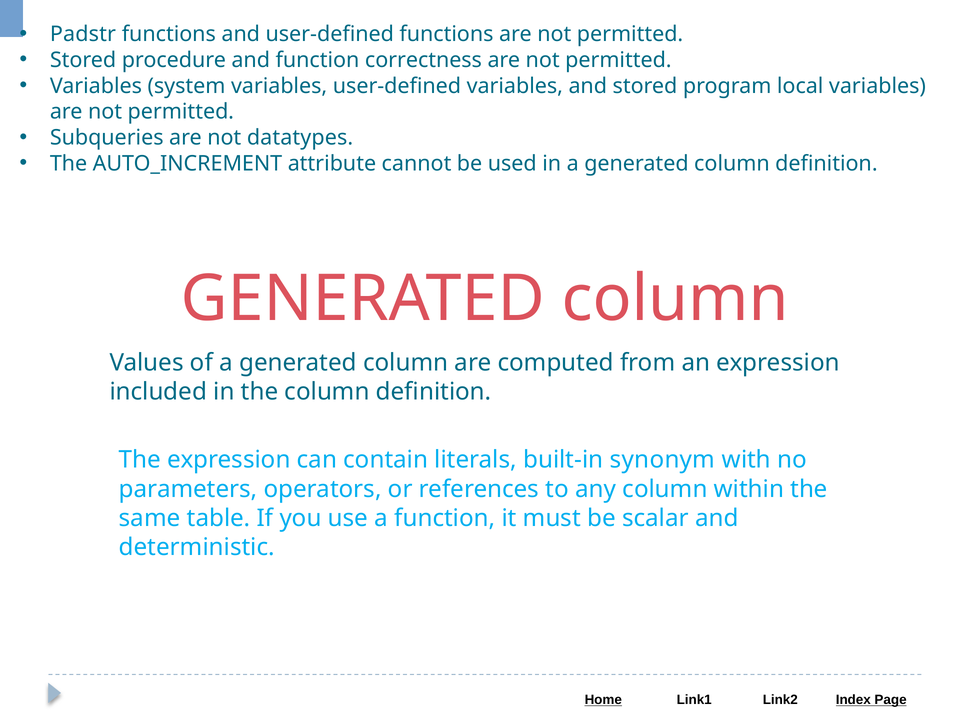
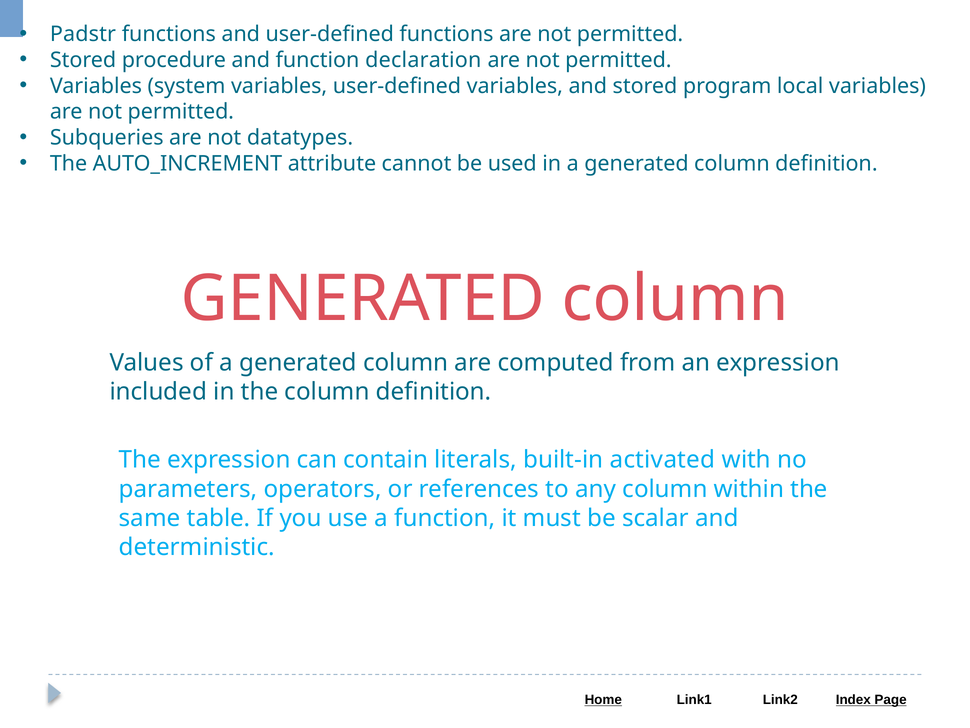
correctness: correctness -> declaration
synonym: synonym -> activated
